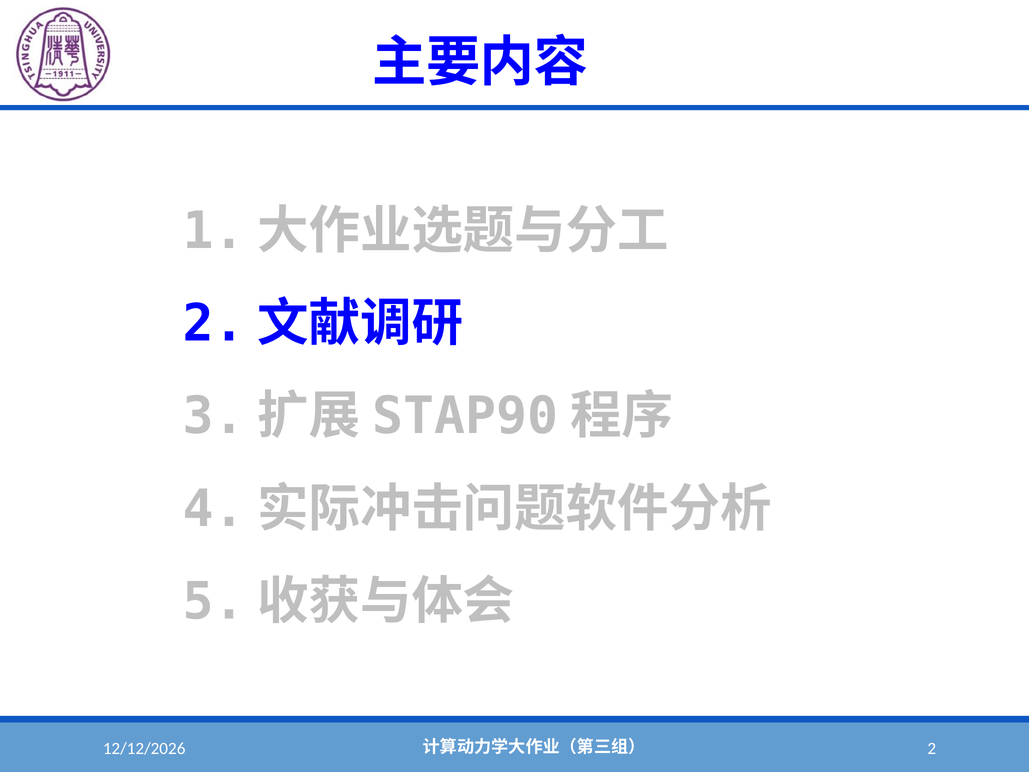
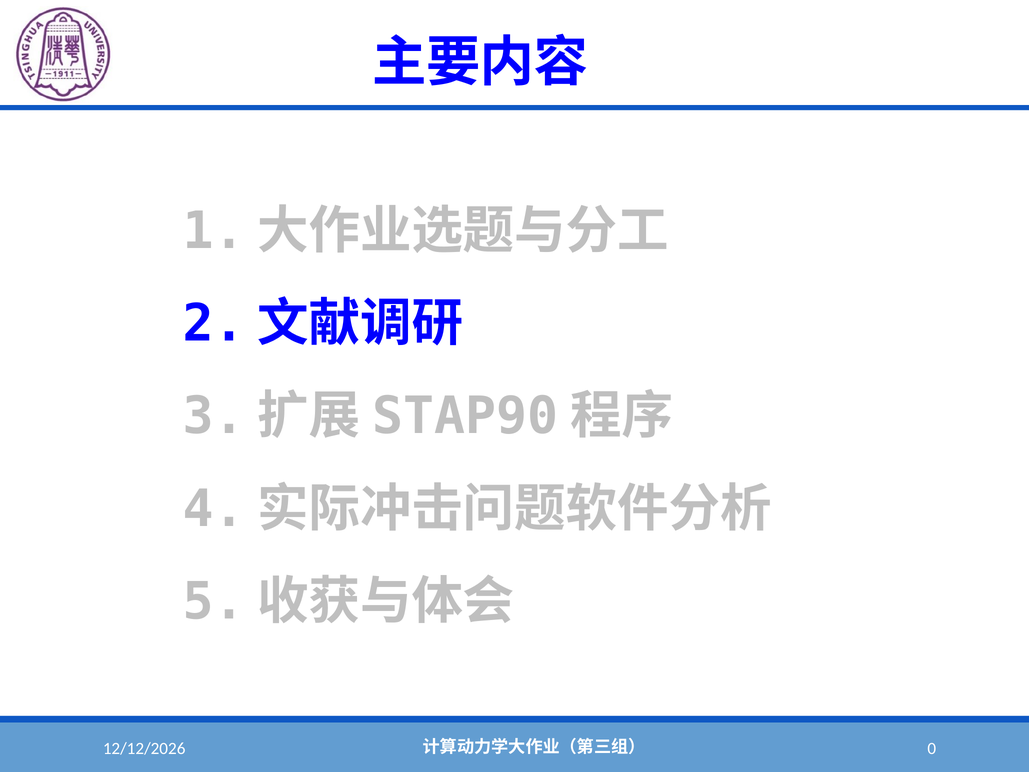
2: 2 -> 0
